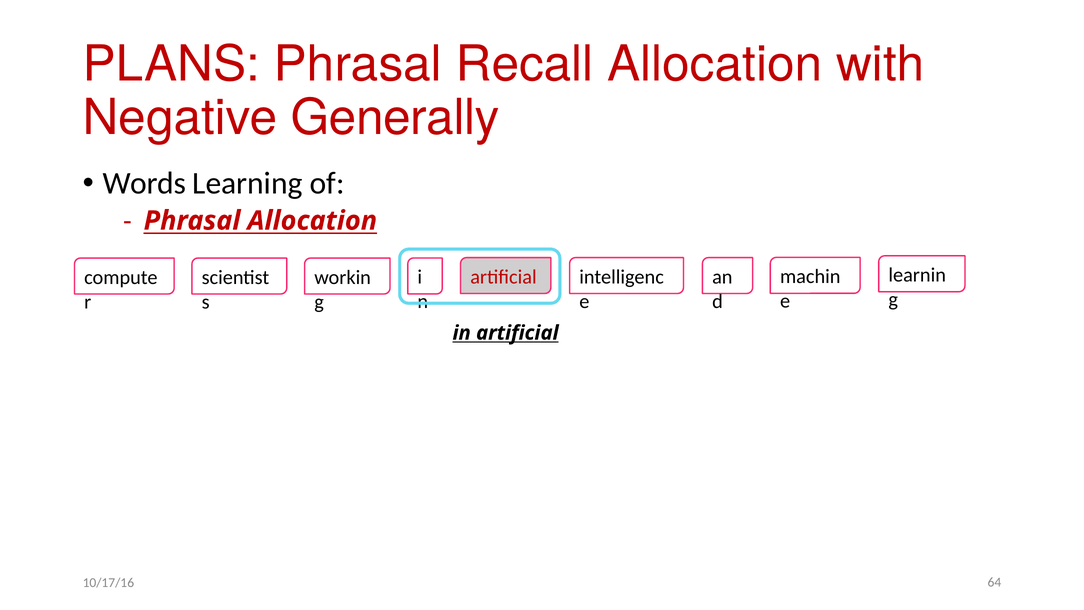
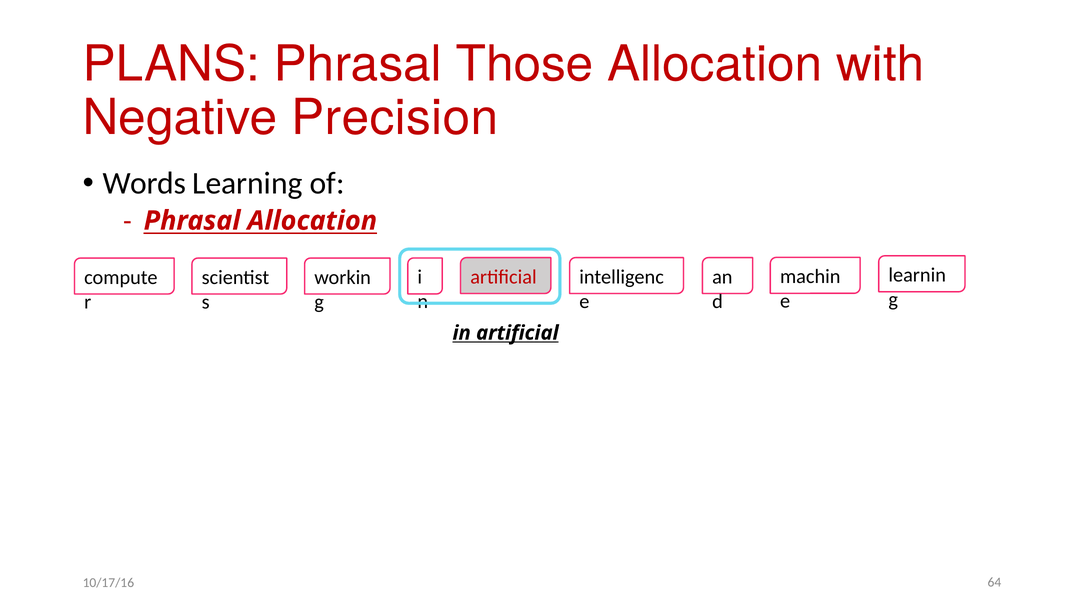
Recall: Recall -> Those
Generally: Generally -> Precision
